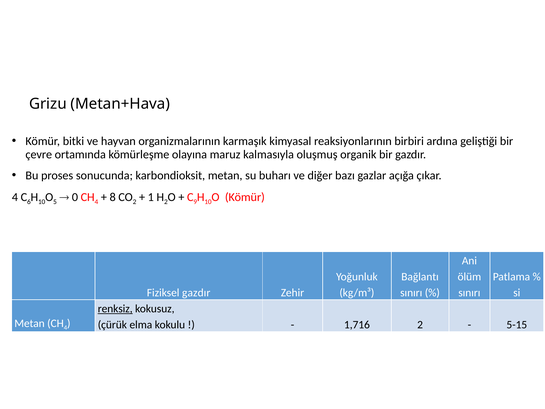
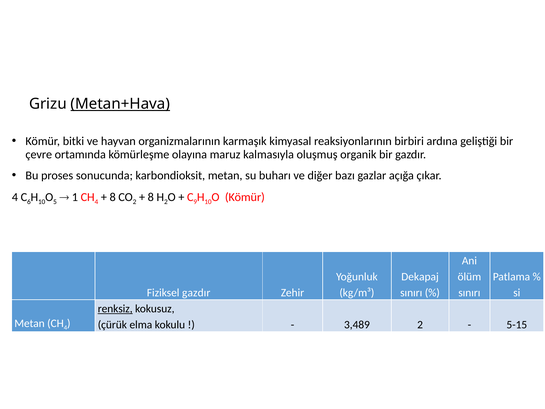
Metan+Hava underline: none -> present
0: 0 -> 1
1 at (151, 197): 1 -> 8
Bağlantı: Bağlantı -> Dekapaj
1,716: 1,716 -> 3,489
